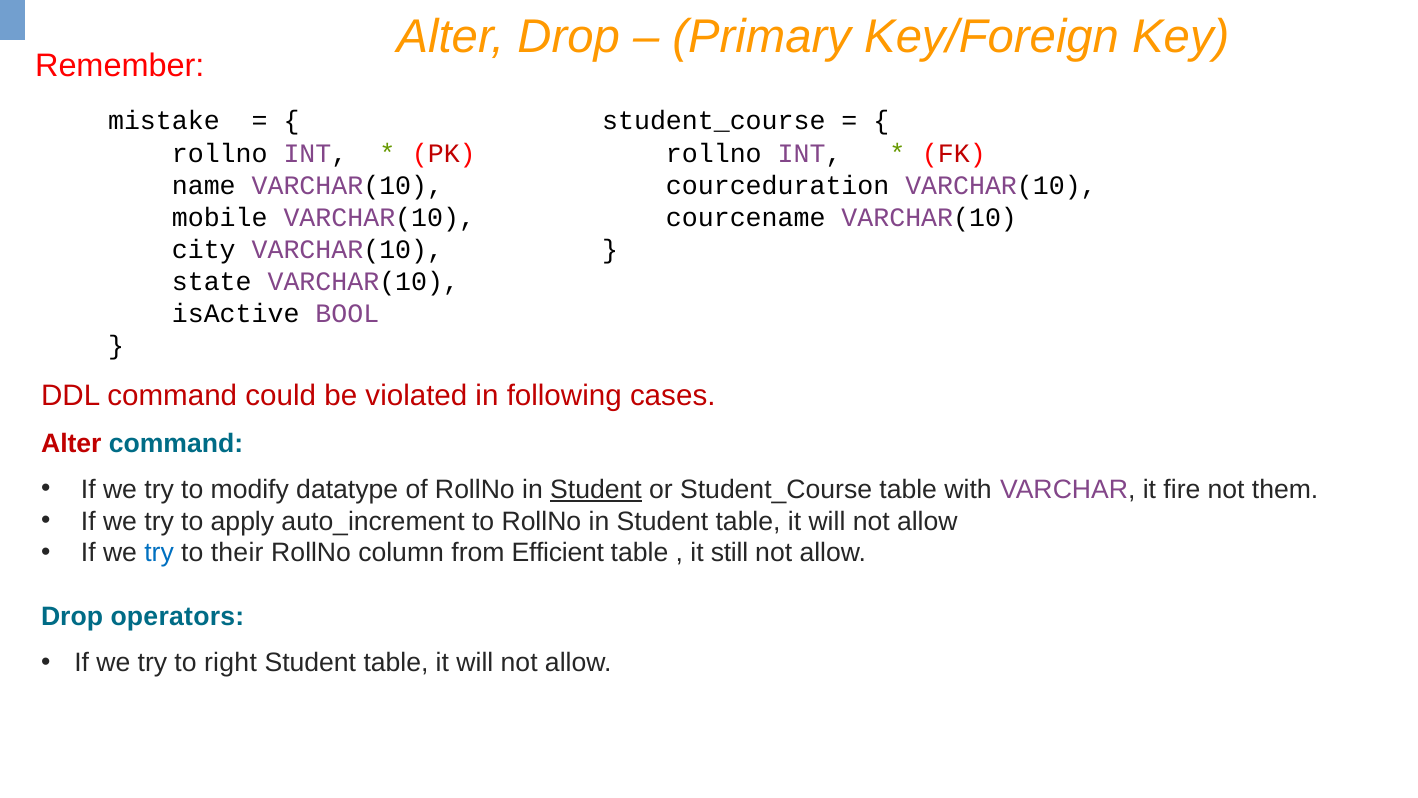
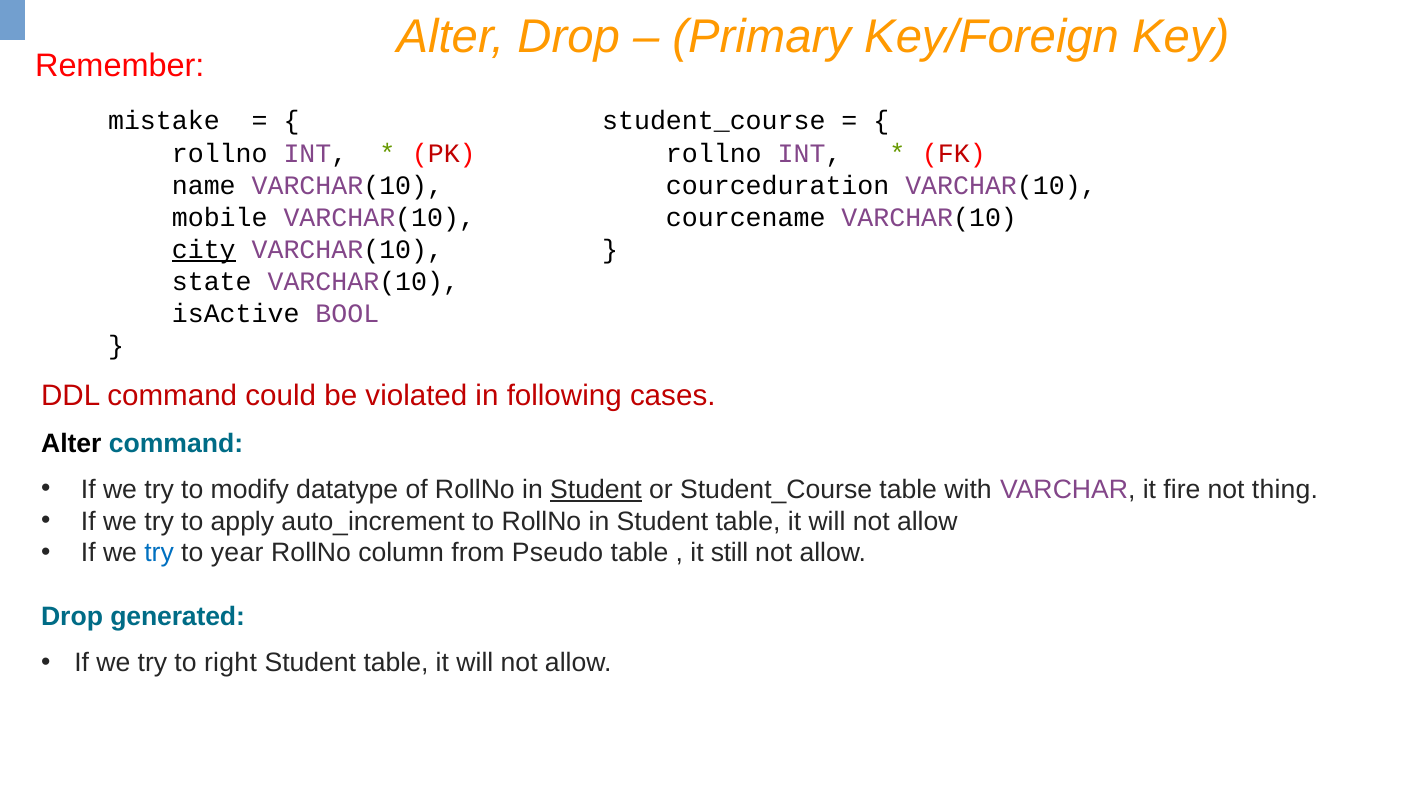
city underline: none -> present
Alter at (71, 443) colour: red -> black
them: them -> thing
their: their -> year
Efficient: Efficient -> Pseudo
operators: operators -> generated
